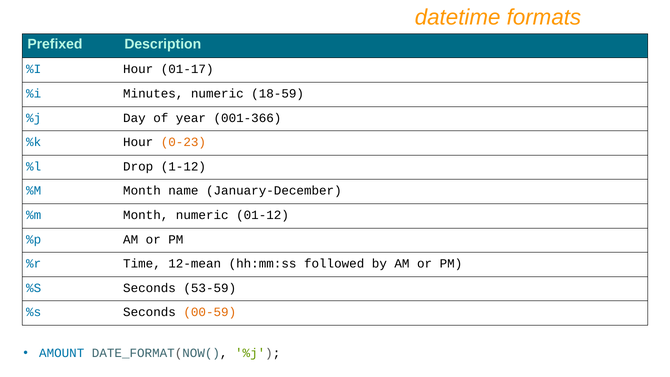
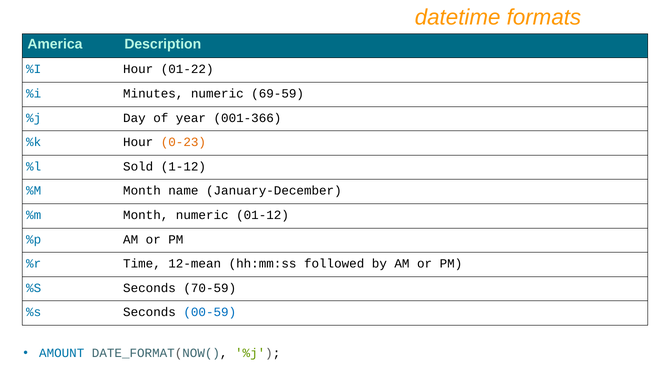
Prefixed: Prefixed -> America
01-17: 01-17 -> 01-22
18-59: 18-59 -> 69-59
Drop: Drop -> Sold
53-59: 53-59 -> 70-59
00-59 colour: orange -> blue
